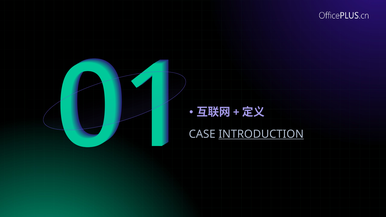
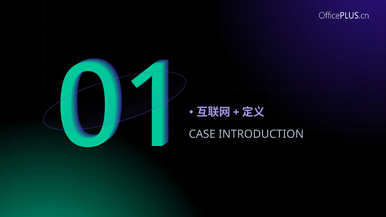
INTRODUCTION underline: present -> none
